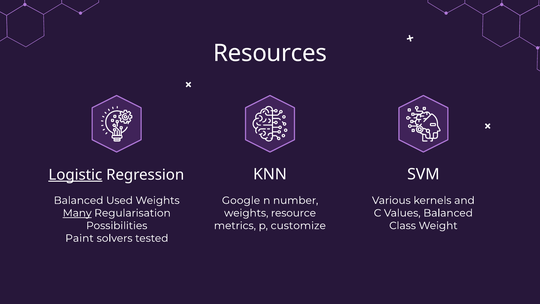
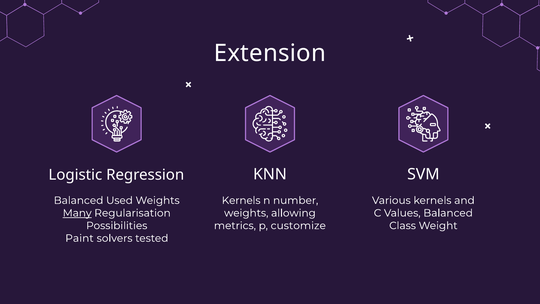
Resources: Resources -> Extension
Logistic underline: present -> none
Google at (241, 200): Google -> Kernels
resource: resource -> allowing
